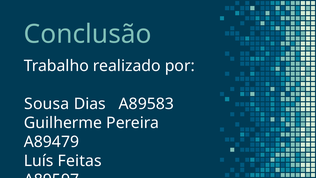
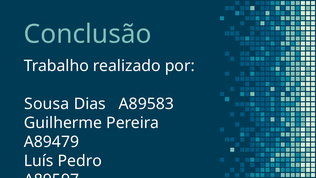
Luís Feitas: Feitas -> Pedro
